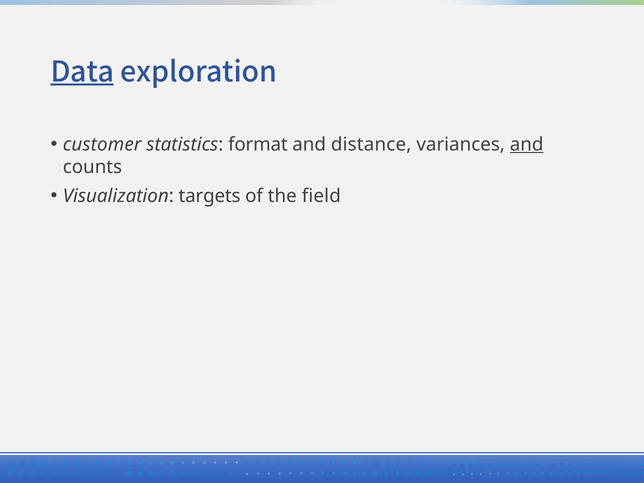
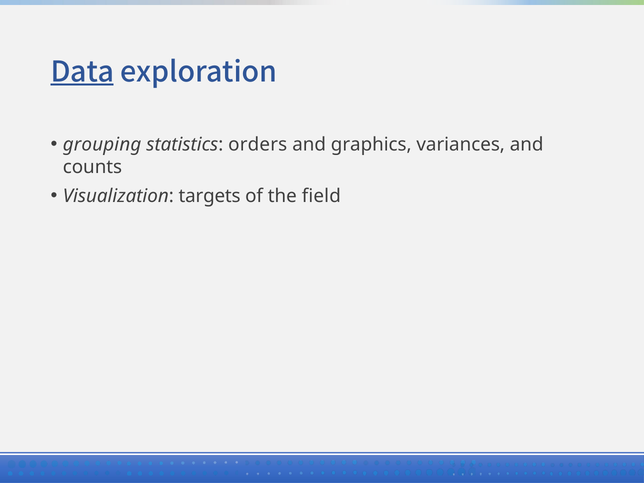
customer: customer -> grouping
format: format -> orders
distance: distance -> graphics
and at (527, 144) underline: present -> none
